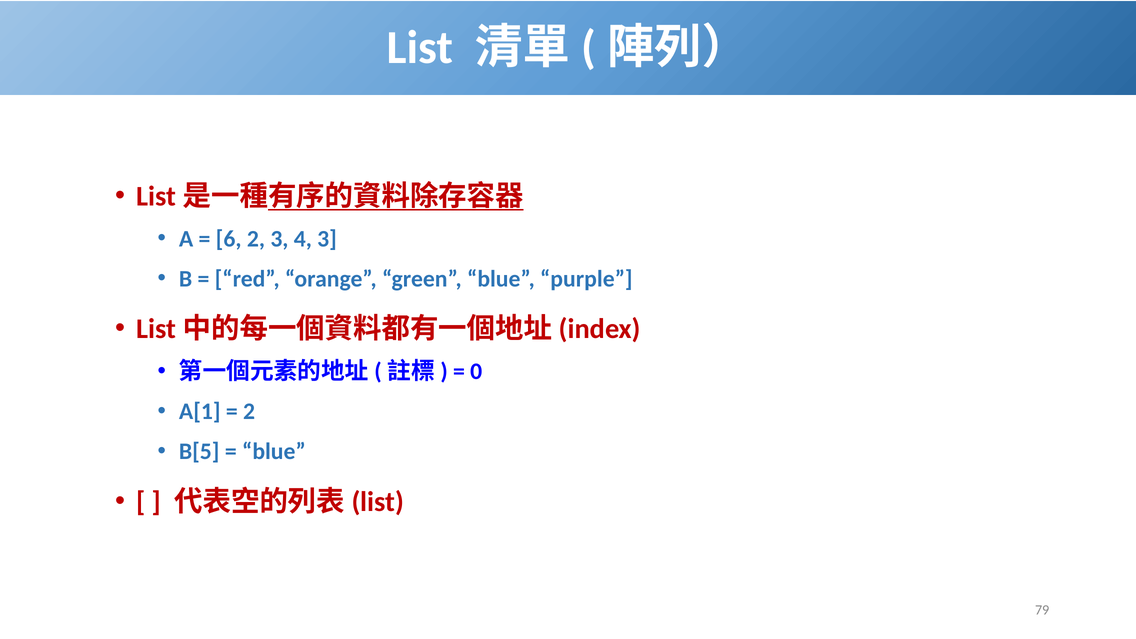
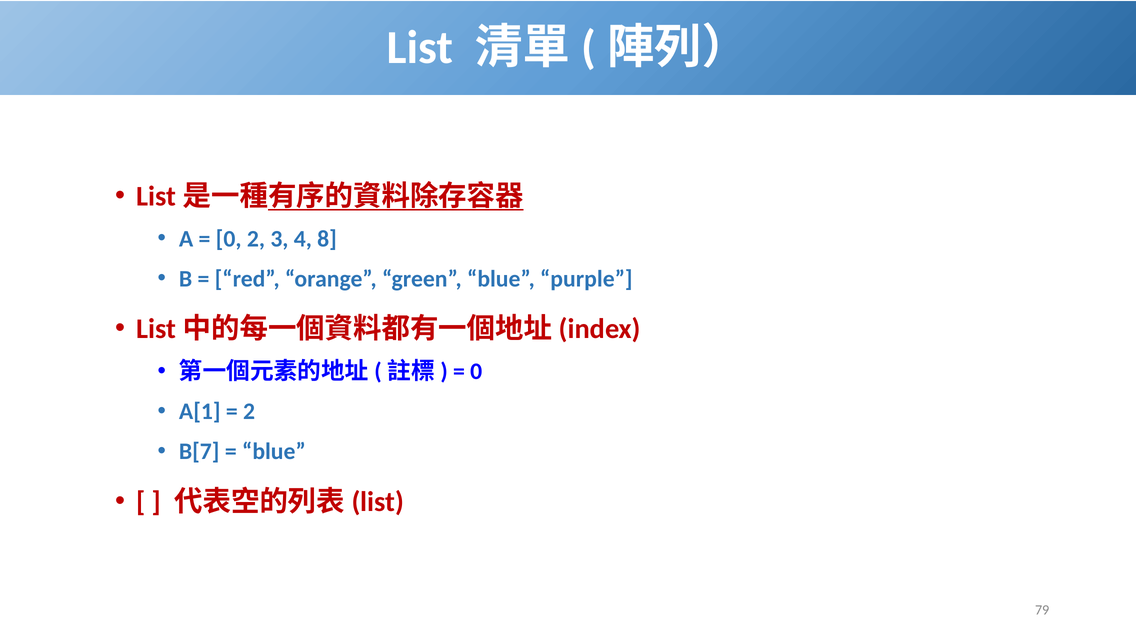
6 at (229, 239): 6 -> 0
4 3: 3 -> 8
B[5: B[5 -> B[7
